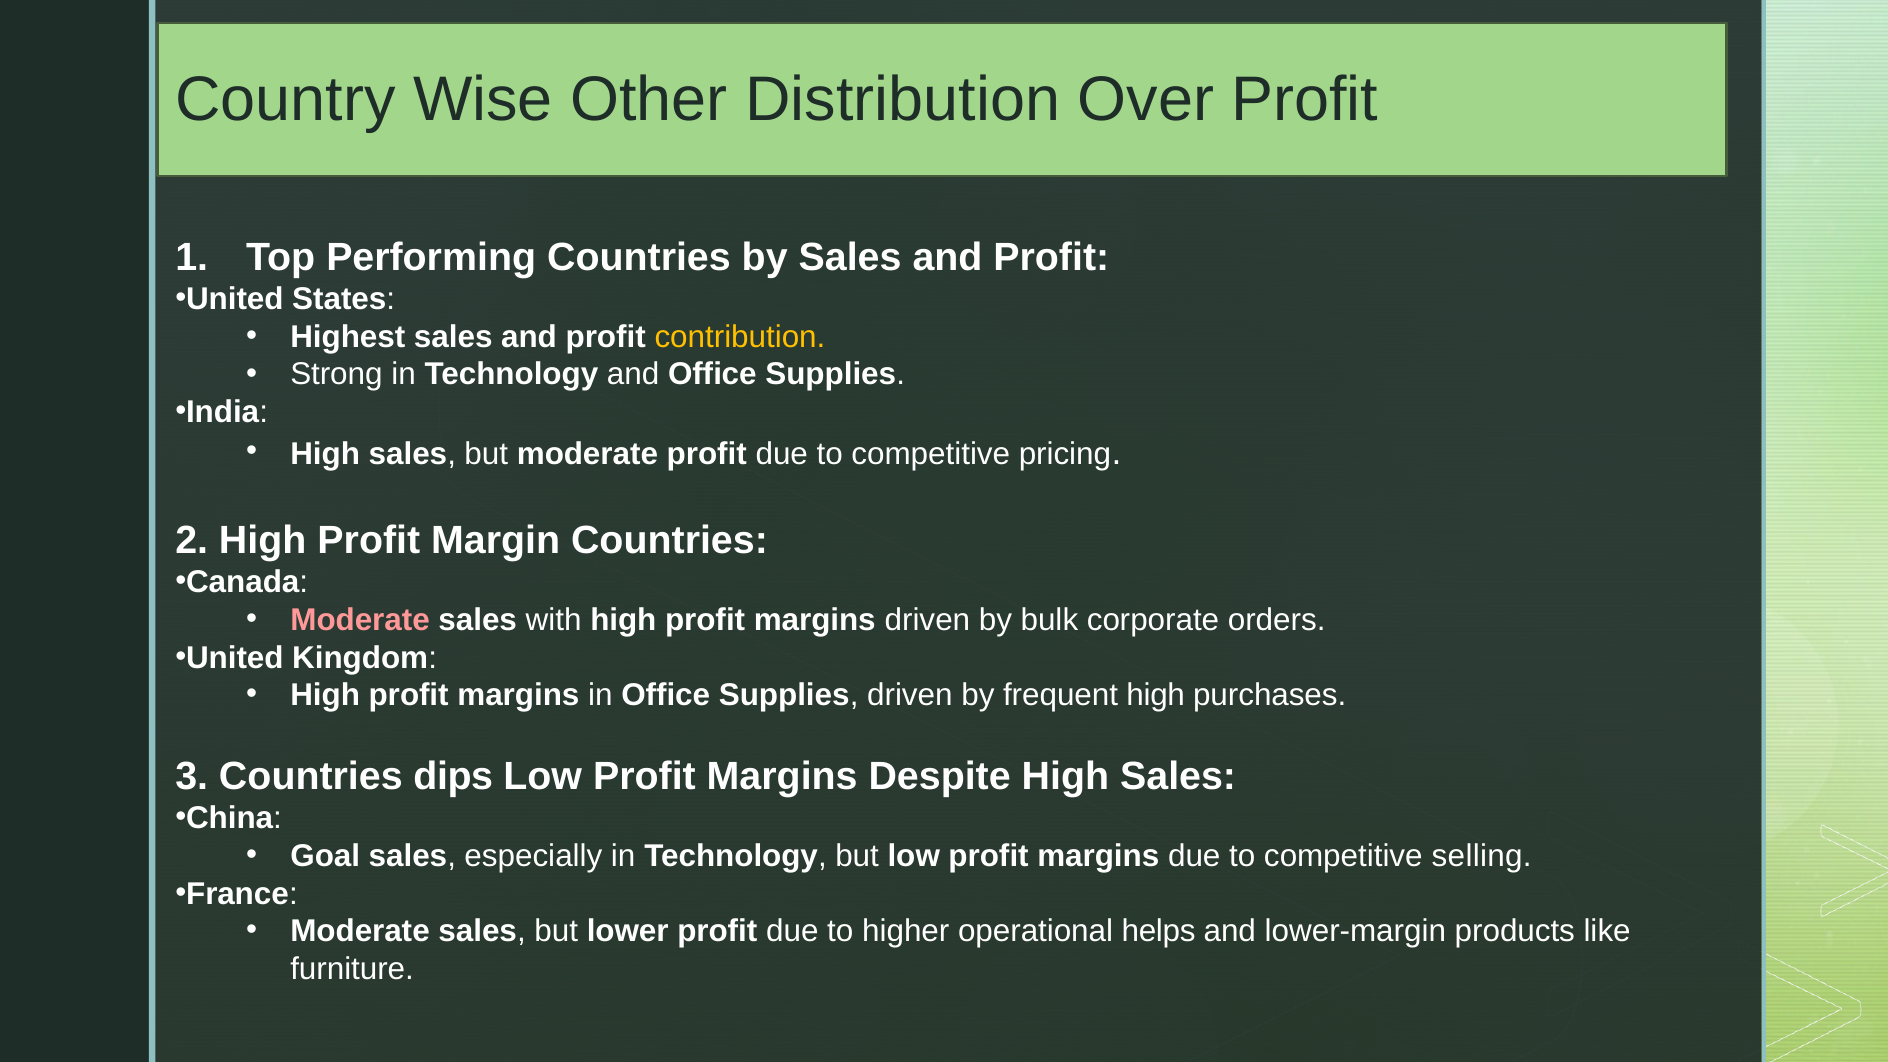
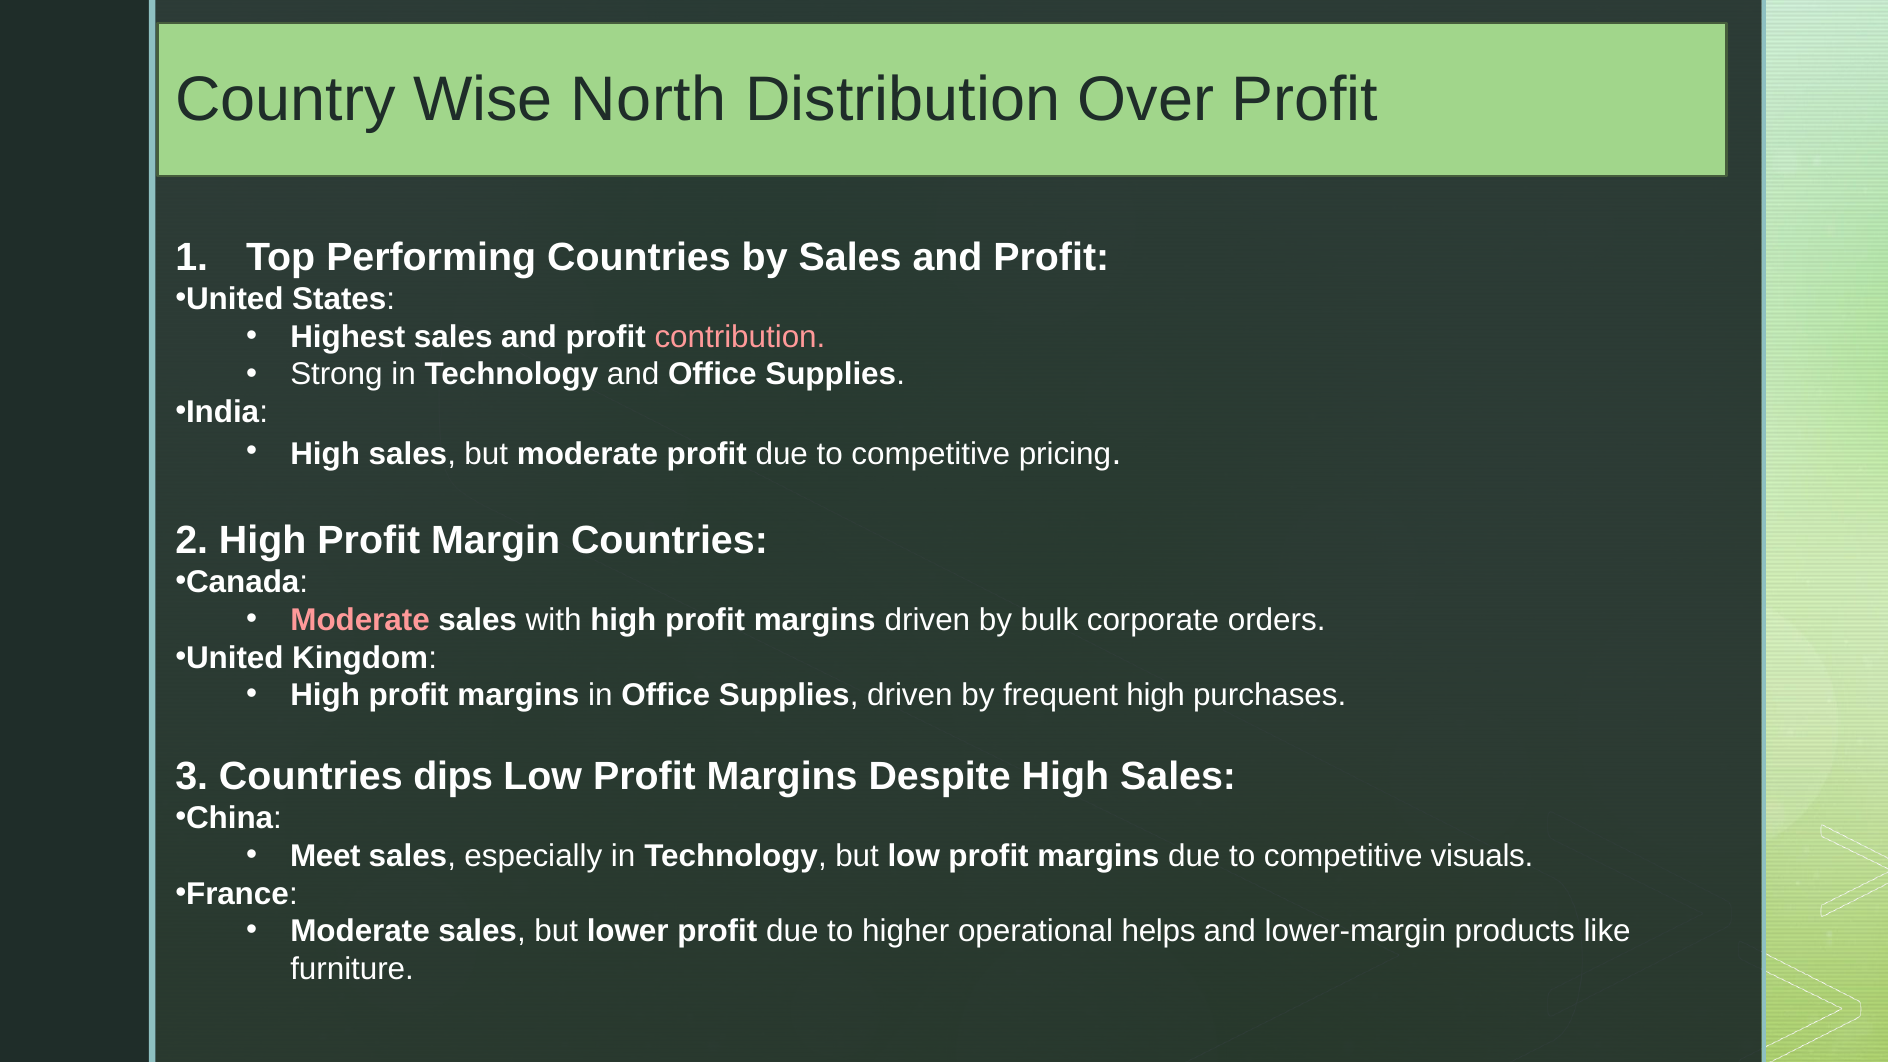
Other: Other -> North
contribution colour: yellow -> pink
Goal: Goal -> Meet
selling: selling -> visuals
